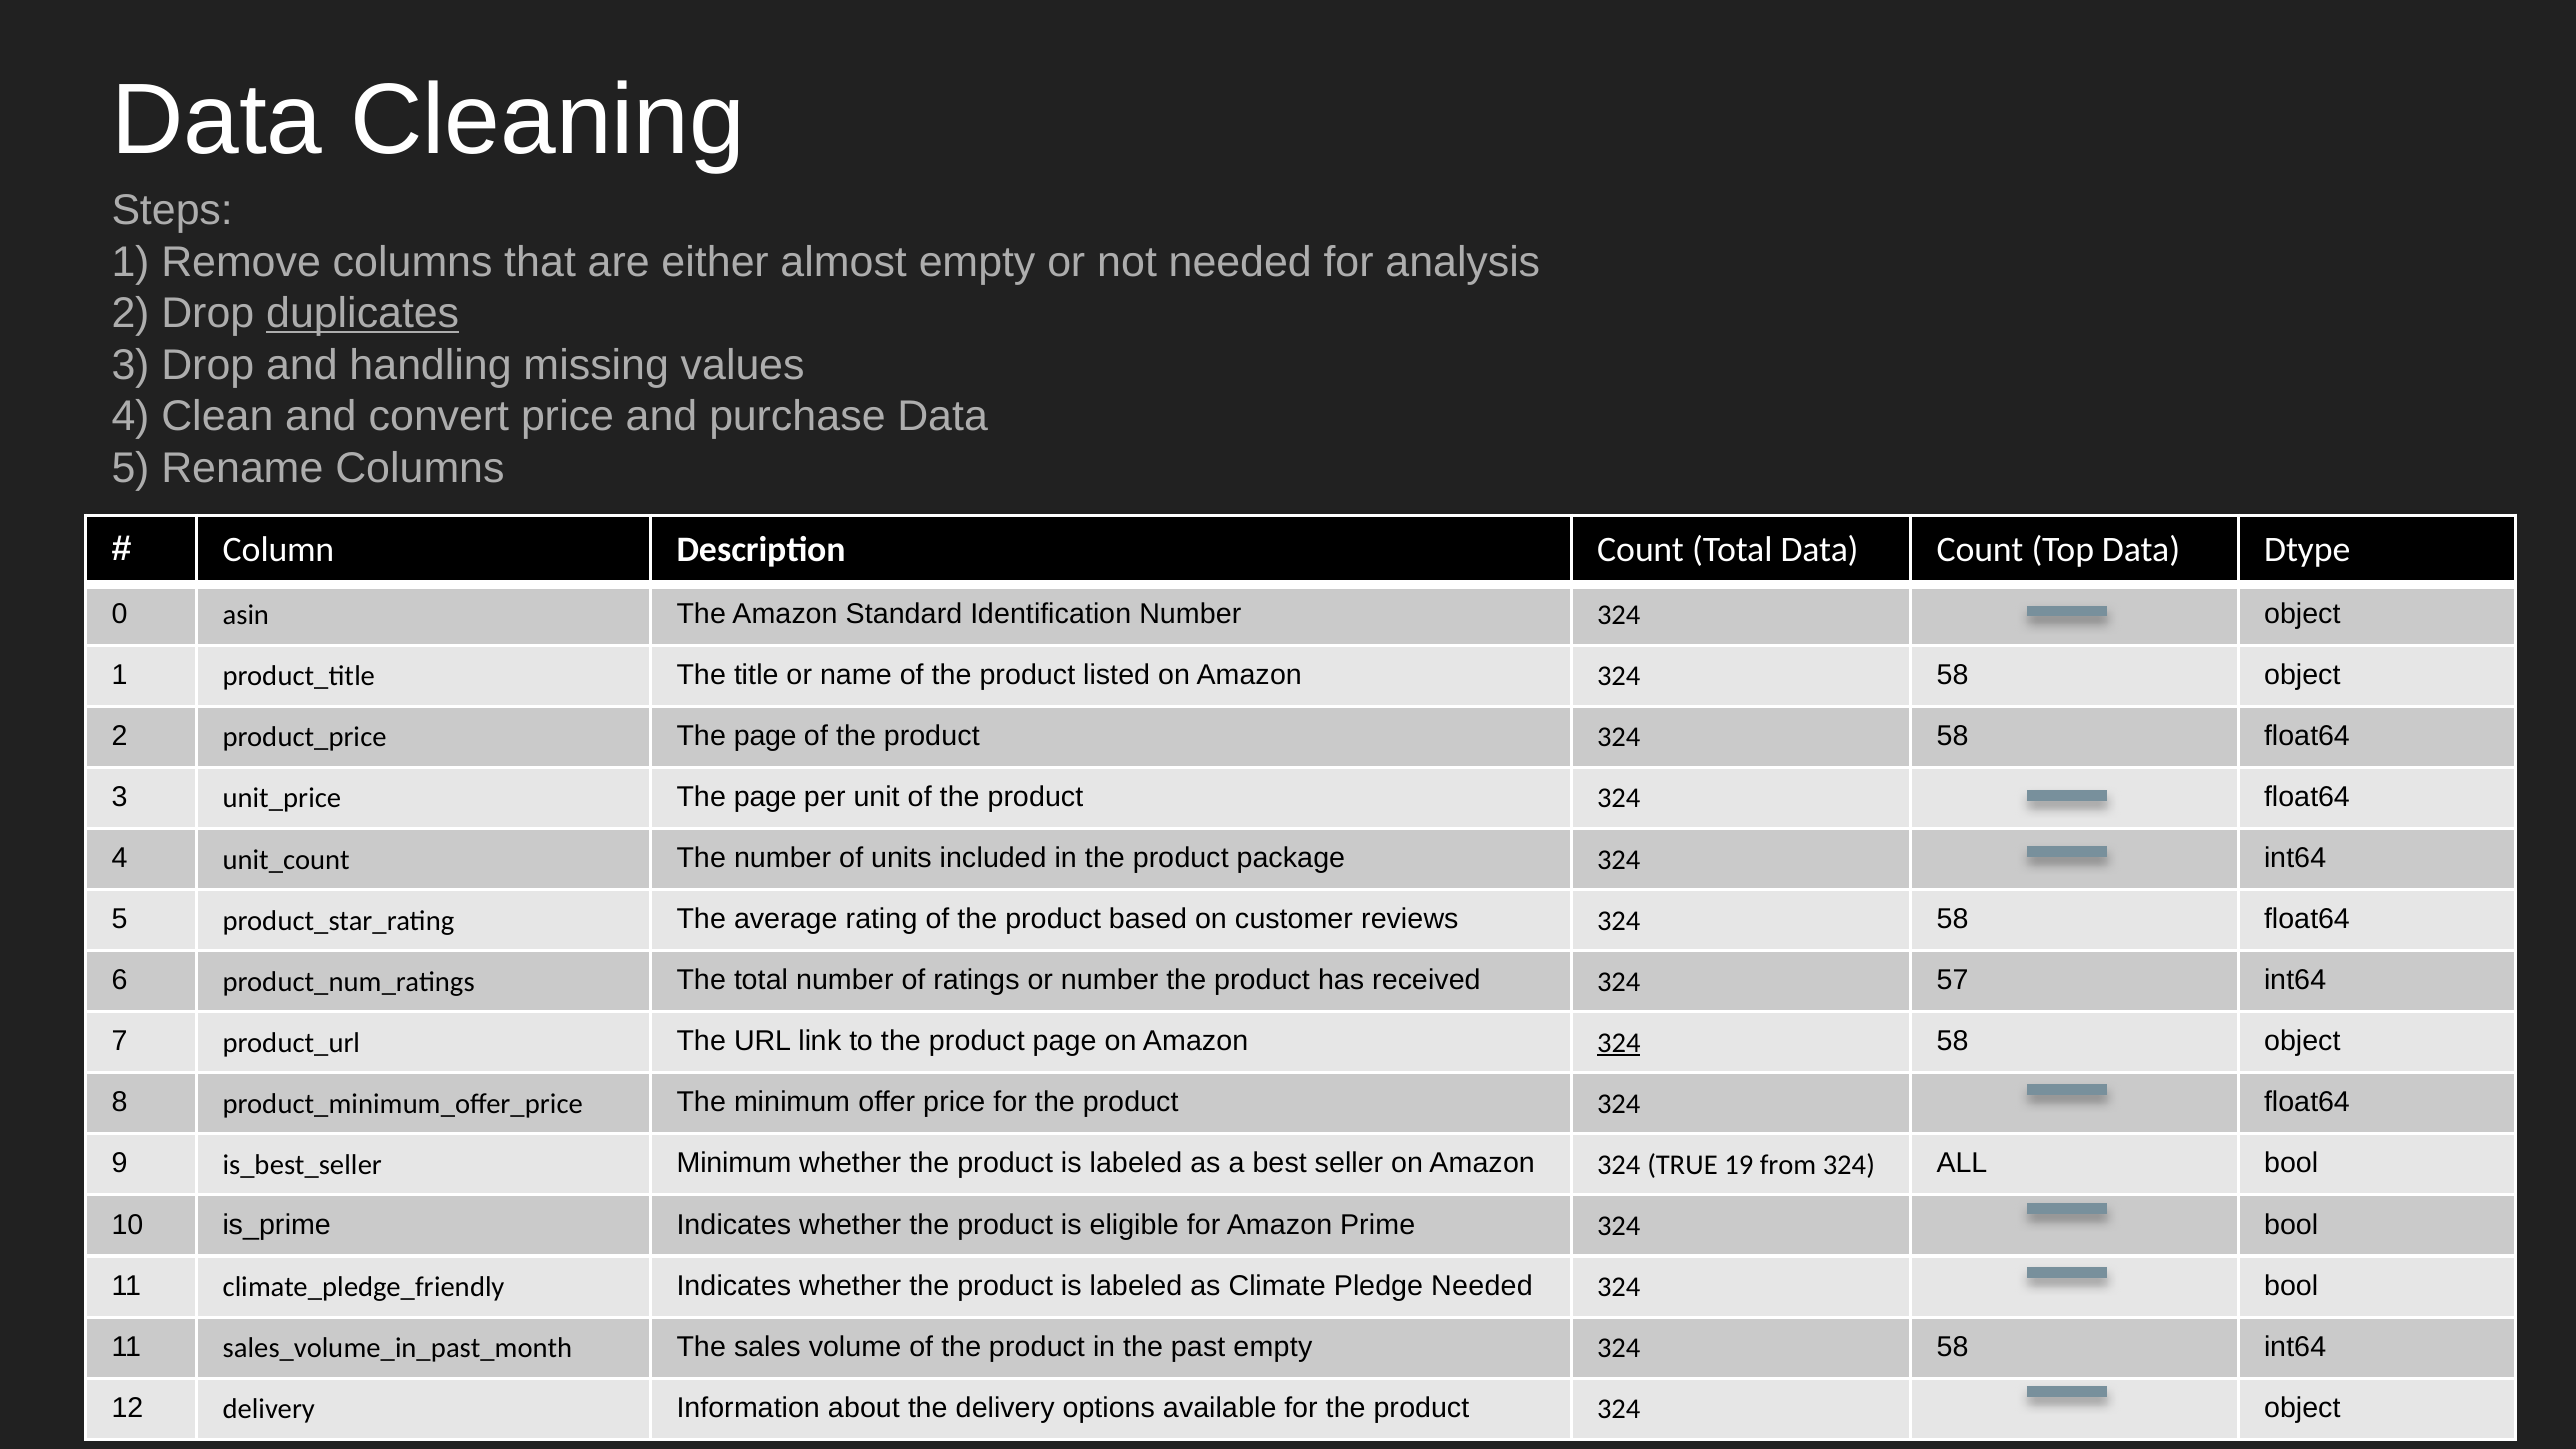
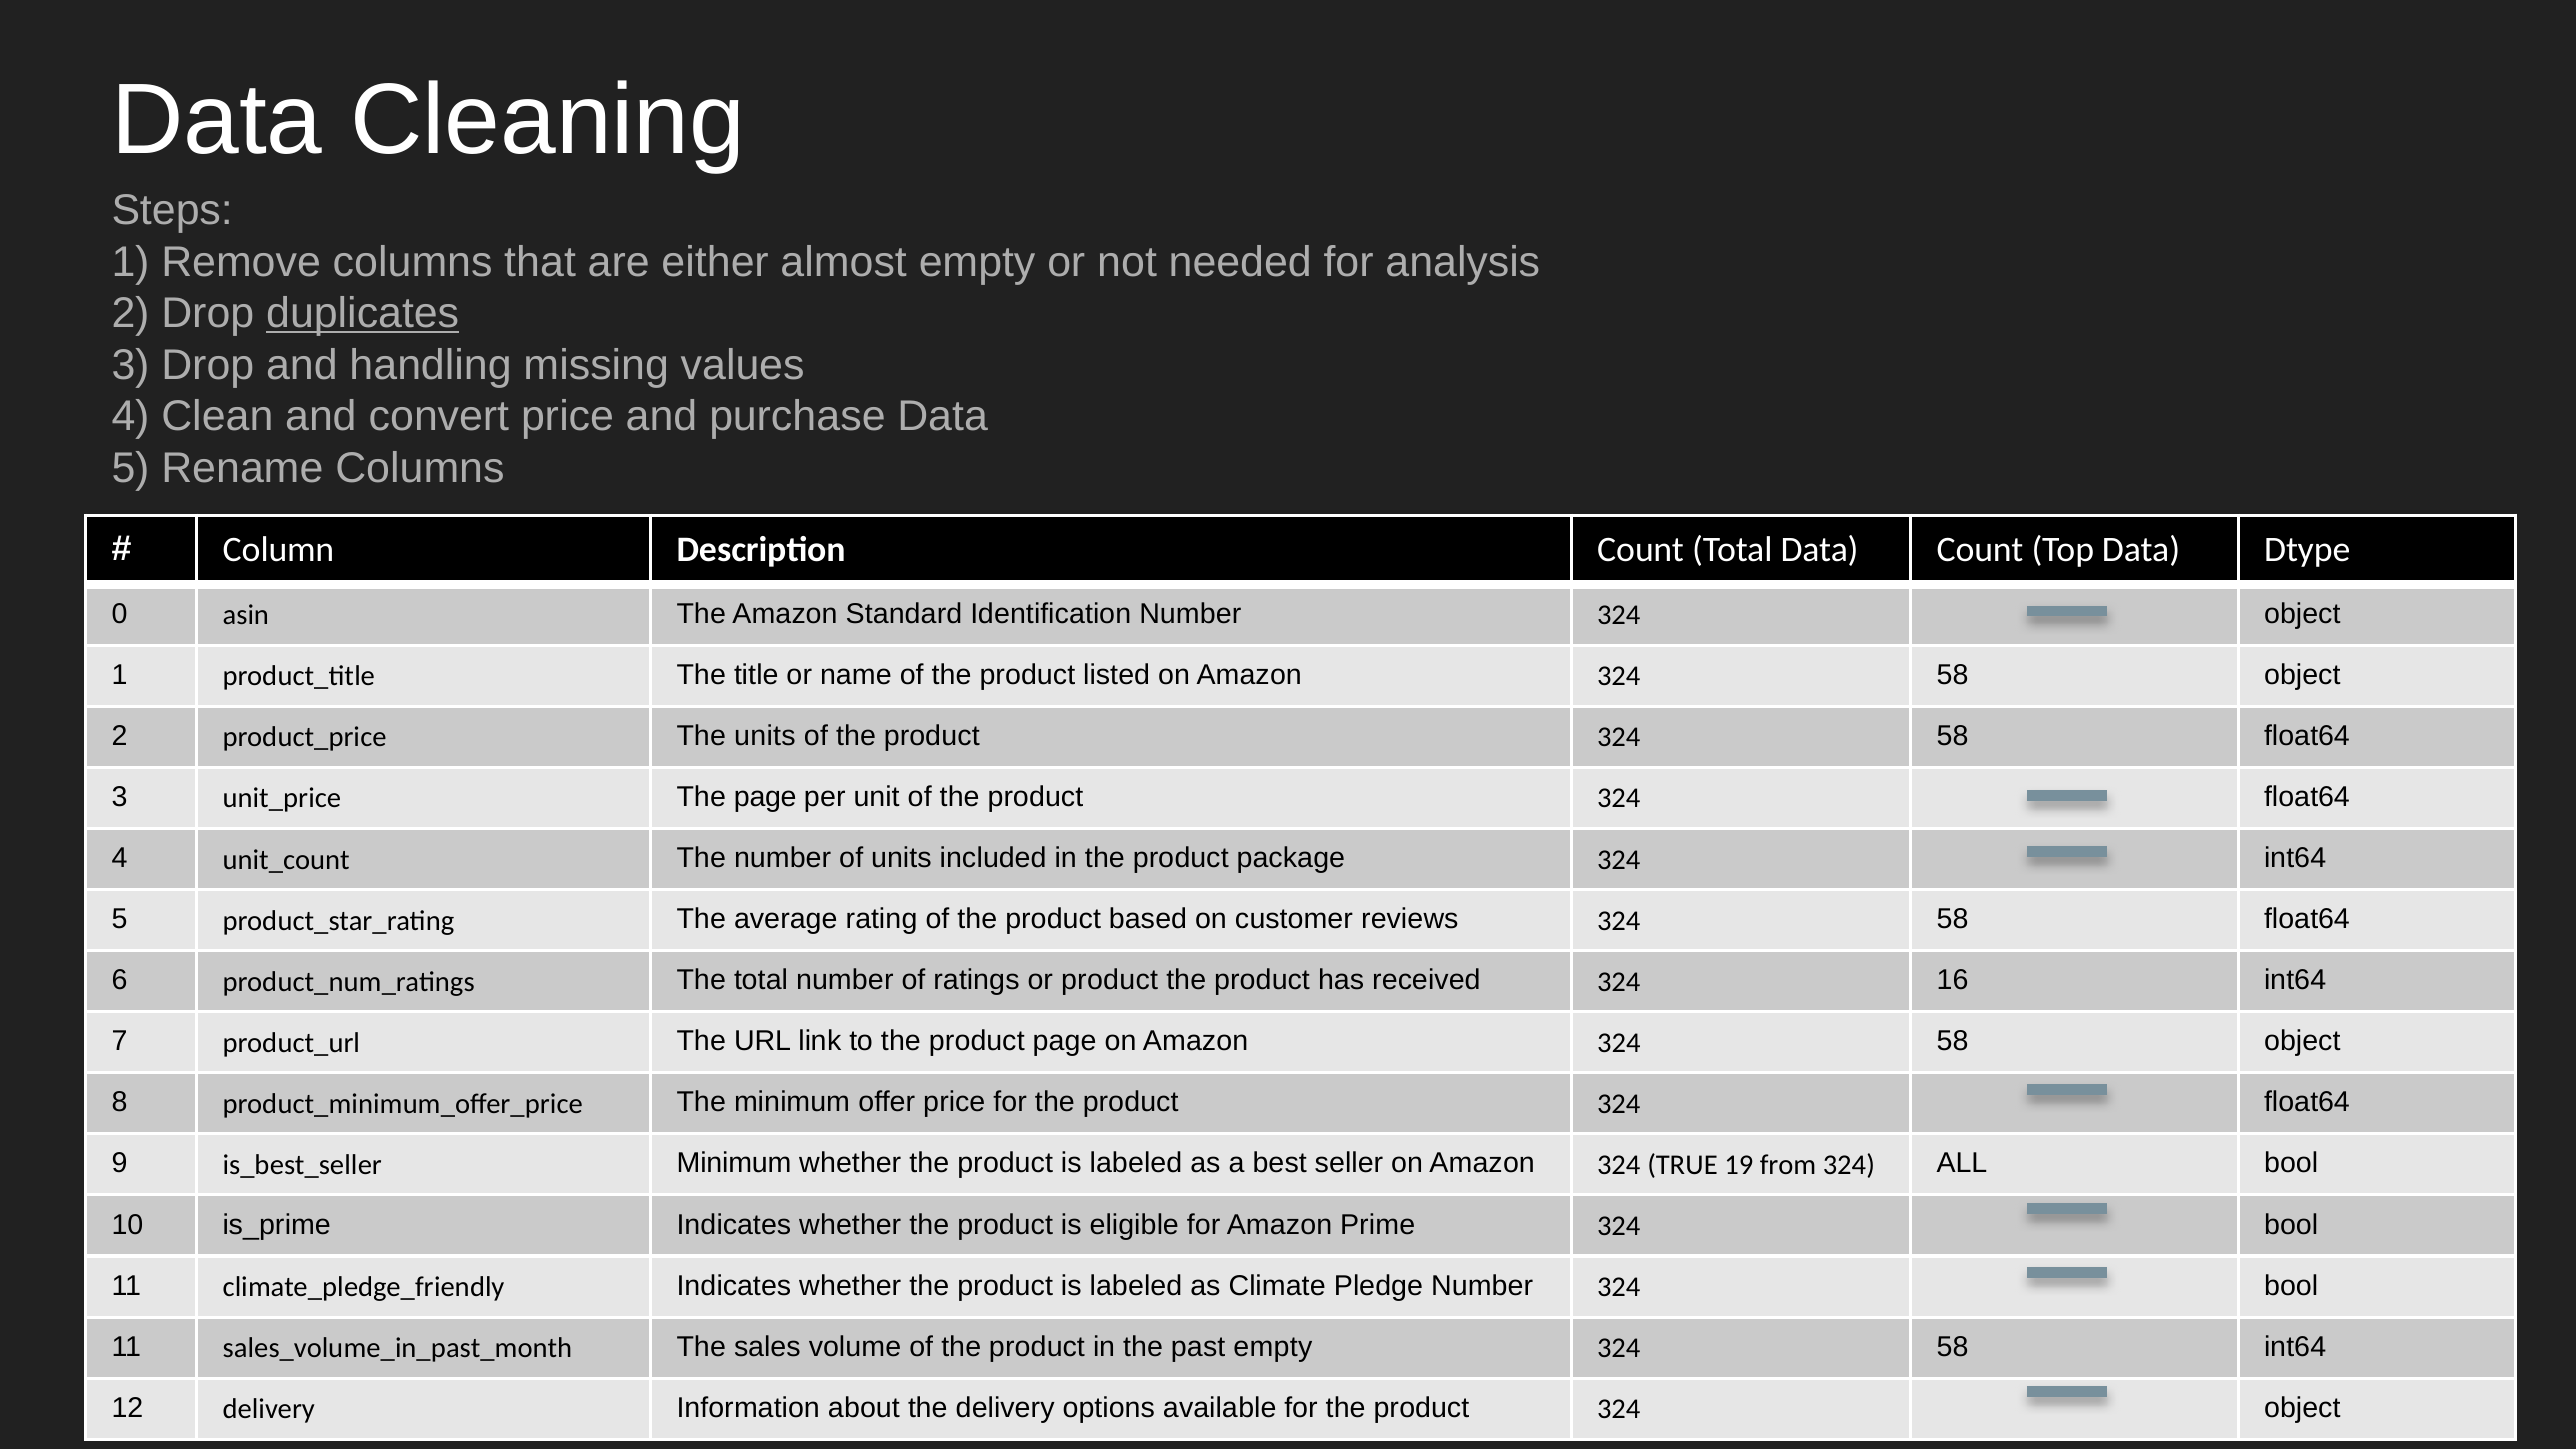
page at (765, 736): page -> units
or number: number -> product
57: 57 -> 16
324 at (1619, 1043) underline: present -> none
Pledge Needed: Needed -> Number
